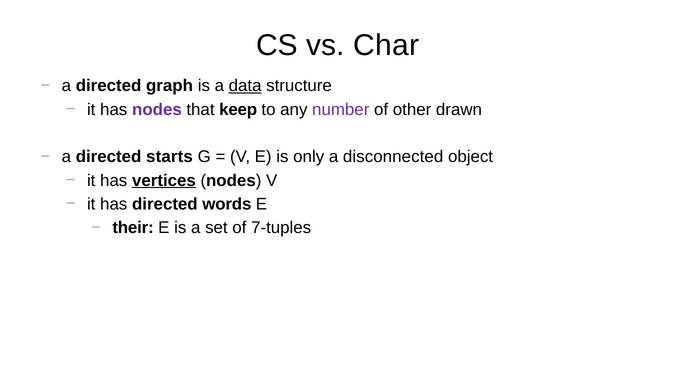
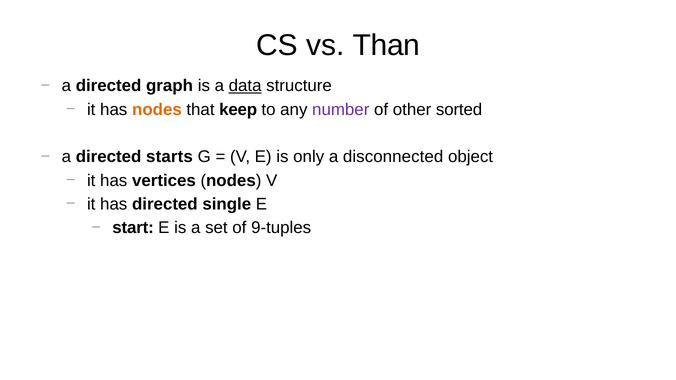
Char: Char -> Than
nodes at (157, 110) colour: purple -> orange
drawn: drawn -> sorted
vertices underline: present -> none
words: words -> single
their: their -> start
7-tuples: 7-tuples -> 9-tuples
